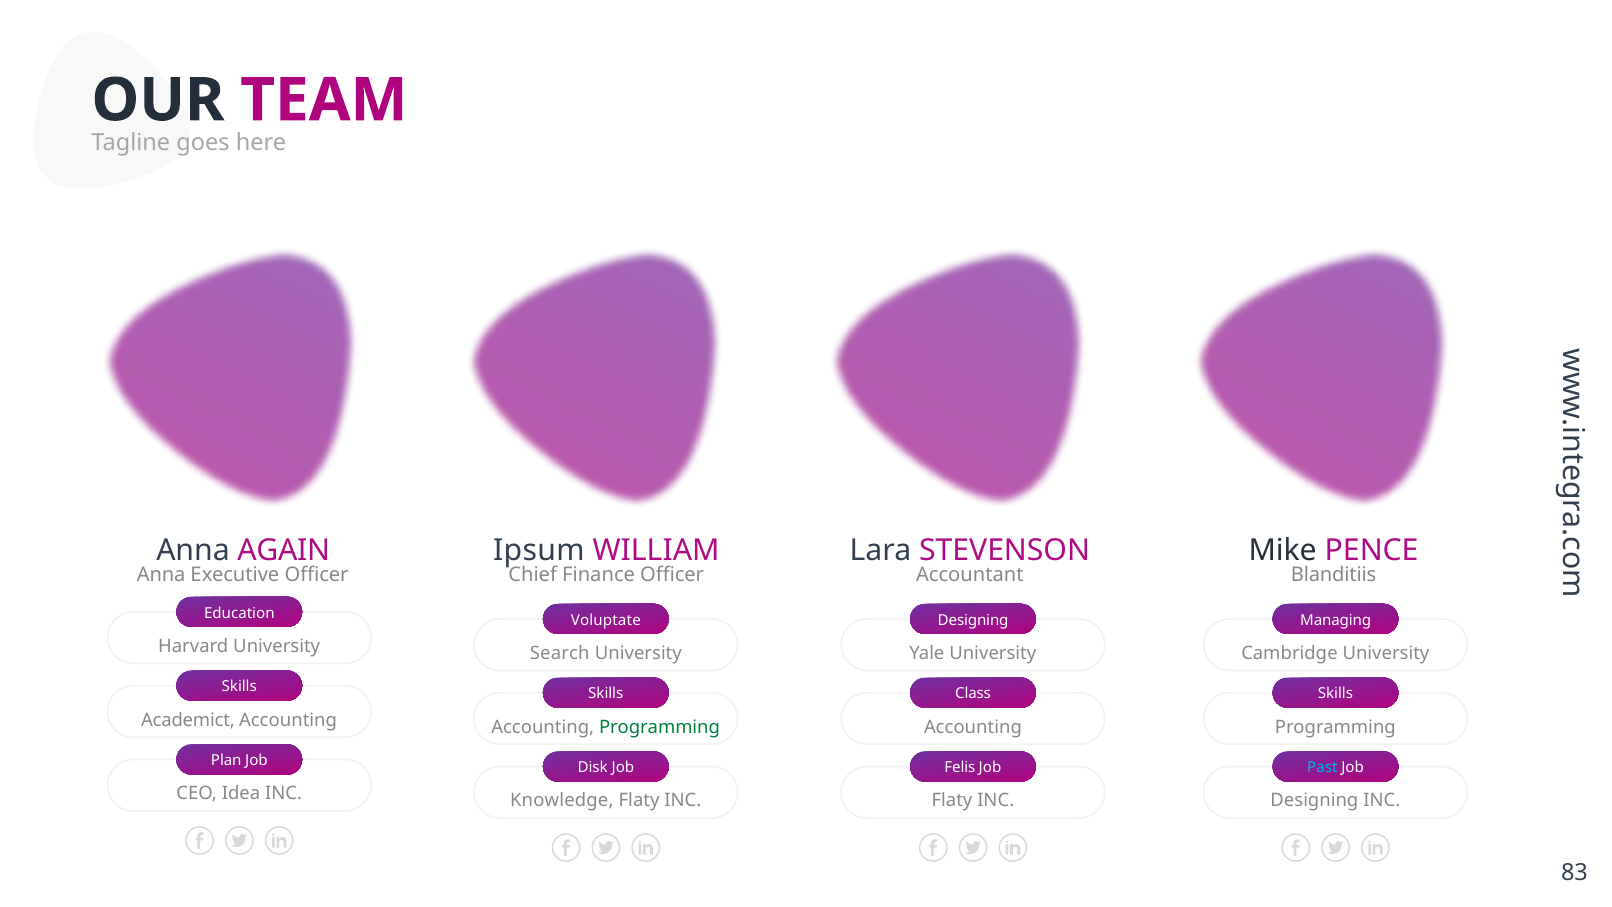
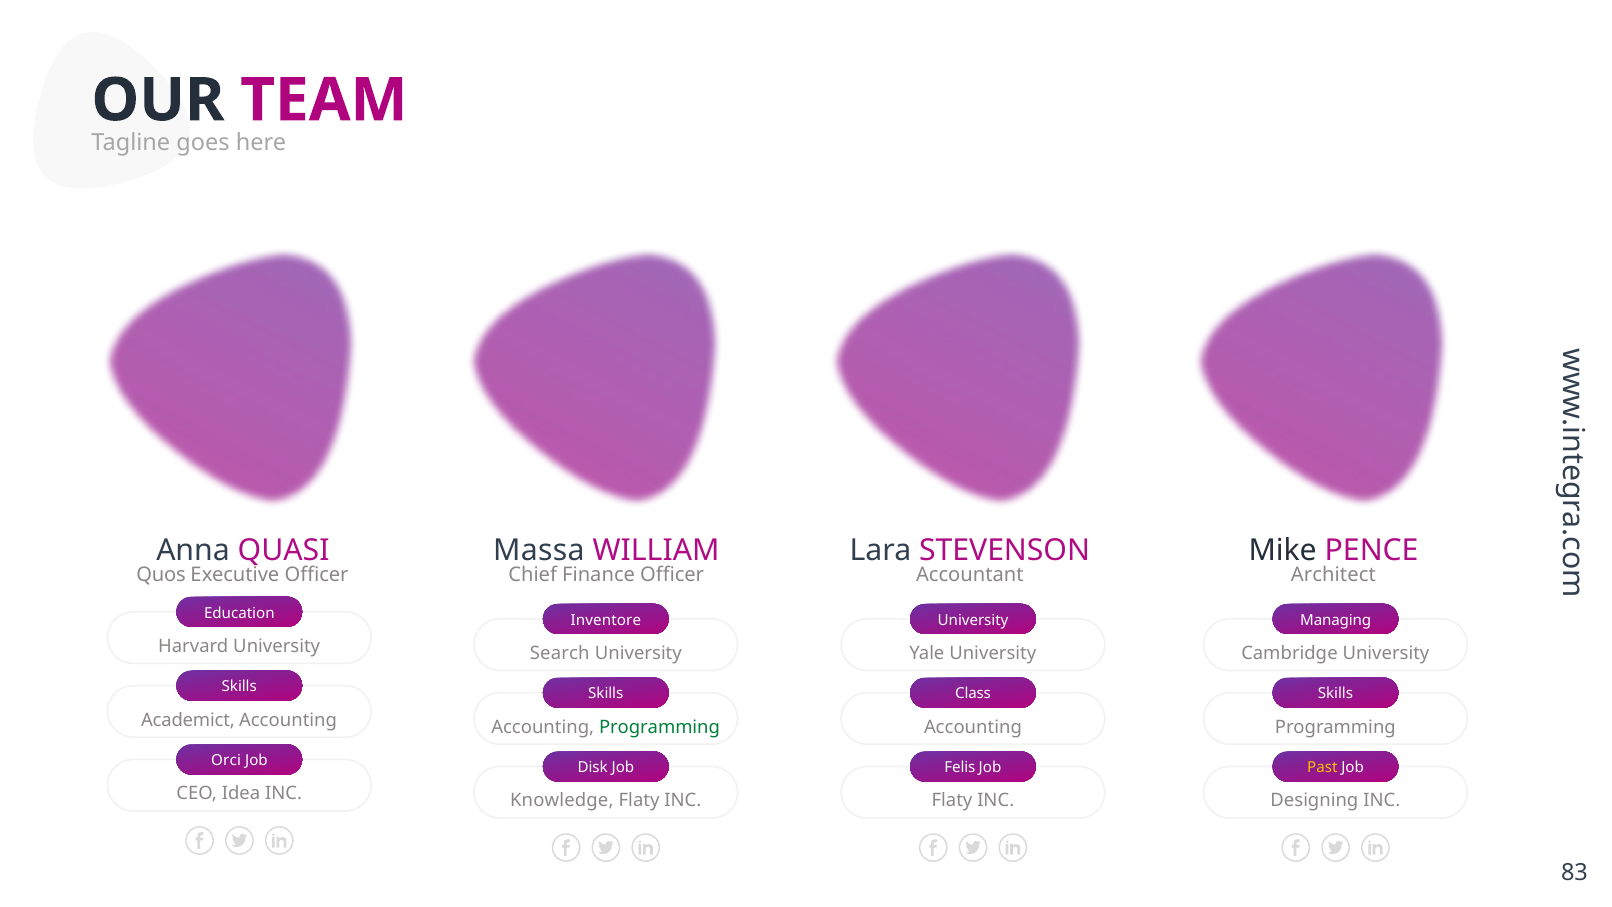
AGAIN: AGAIN -> QUASI
Ipsum: Ipsum -> Massa
Anna at (161, 574): Anna -> Quos
Blanditiis: Blanditiis -> Architect
Voluptate: Voluptate -> Inventore
Designing at (973, 620): Designing -> University
Plan: Plan -> Orci
Past colour: light blue -> yellow
